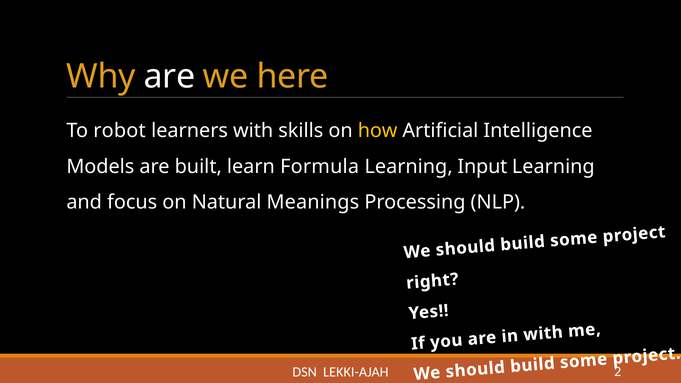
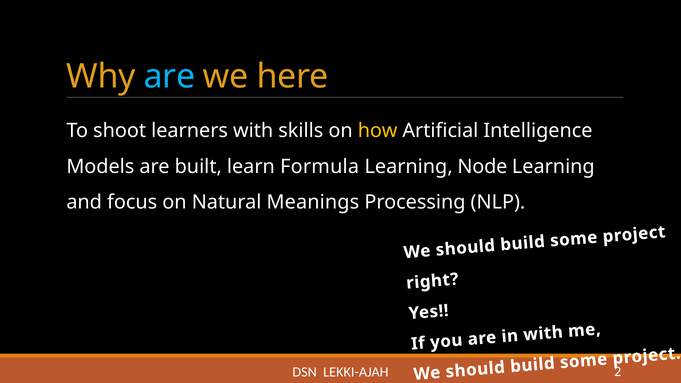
are at (169, 76) colour: white -> light blue
robot: robot -> shoot
Input: Input -> Node
